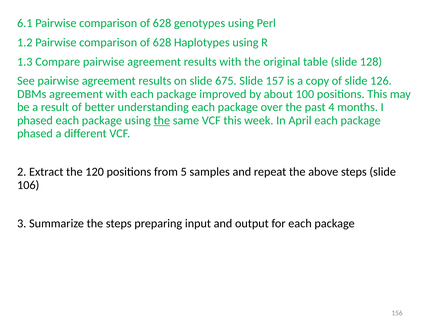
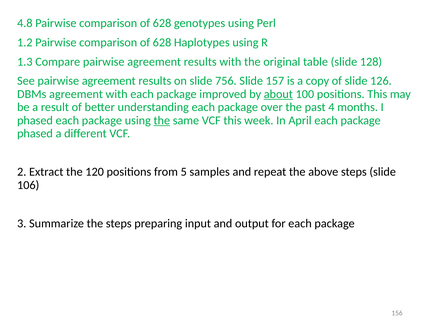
6.1: 6.1 -> 4.8
675: 675 -> 756
about underline: none -> present
